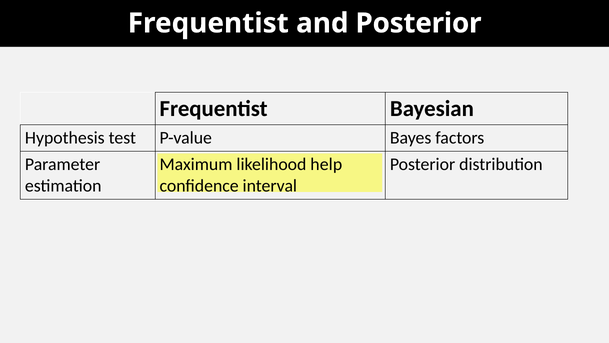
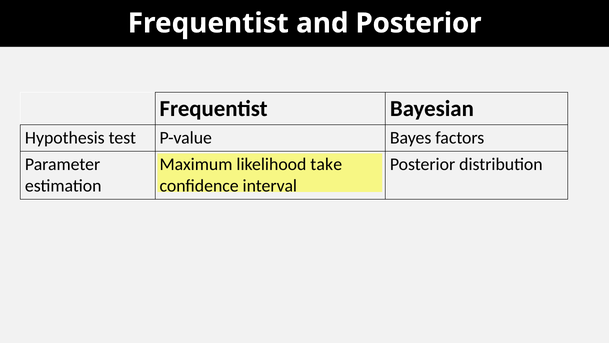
help: help -> take
